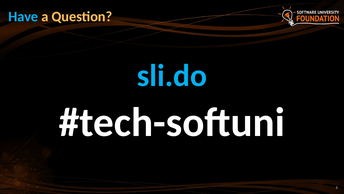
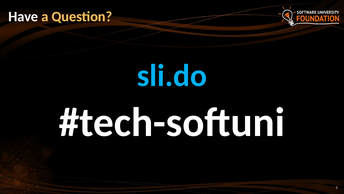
Have colour: light blue -> white
